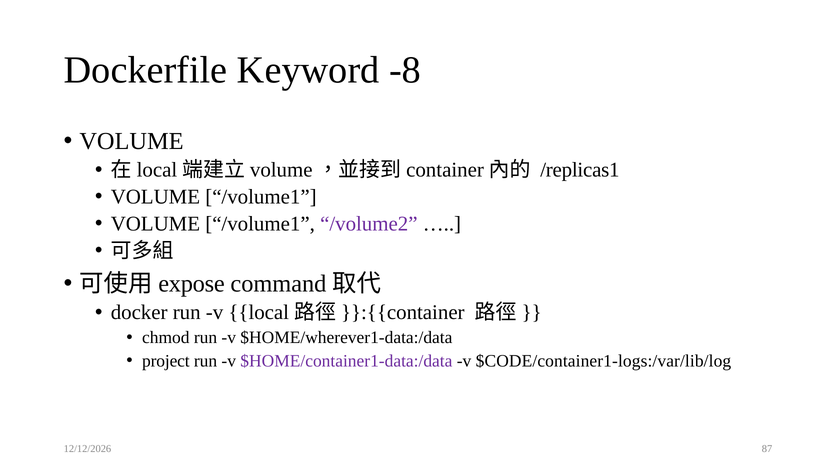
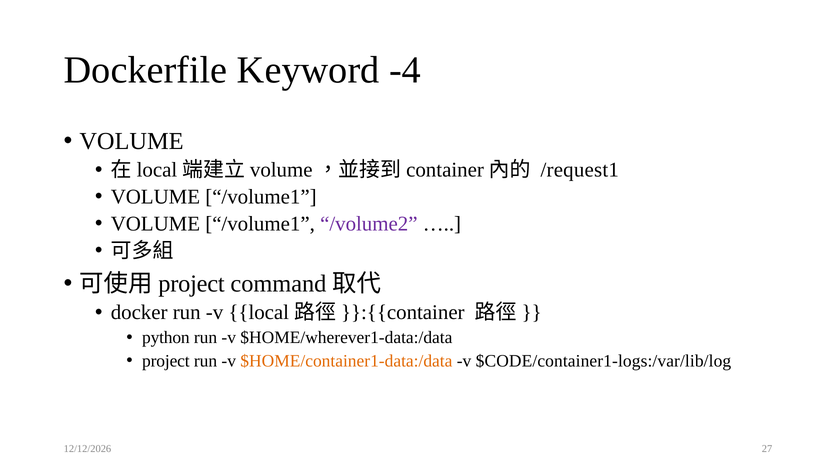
-8: -8 -> -4
/replicas1: /replicas1 -> /request1
expose at (191, 284): expose -> project
chmod: chmod -> python
$HOME/container1-data:/data colour: purple -> orange
87: 87 -> 27
